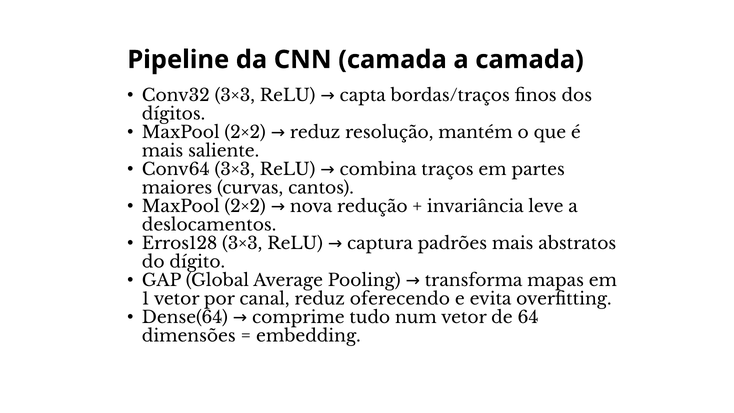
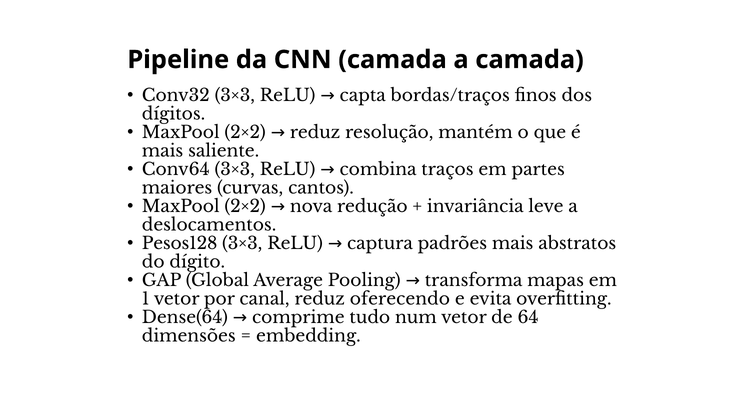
Erros128: Erros128 -> Pesos128
